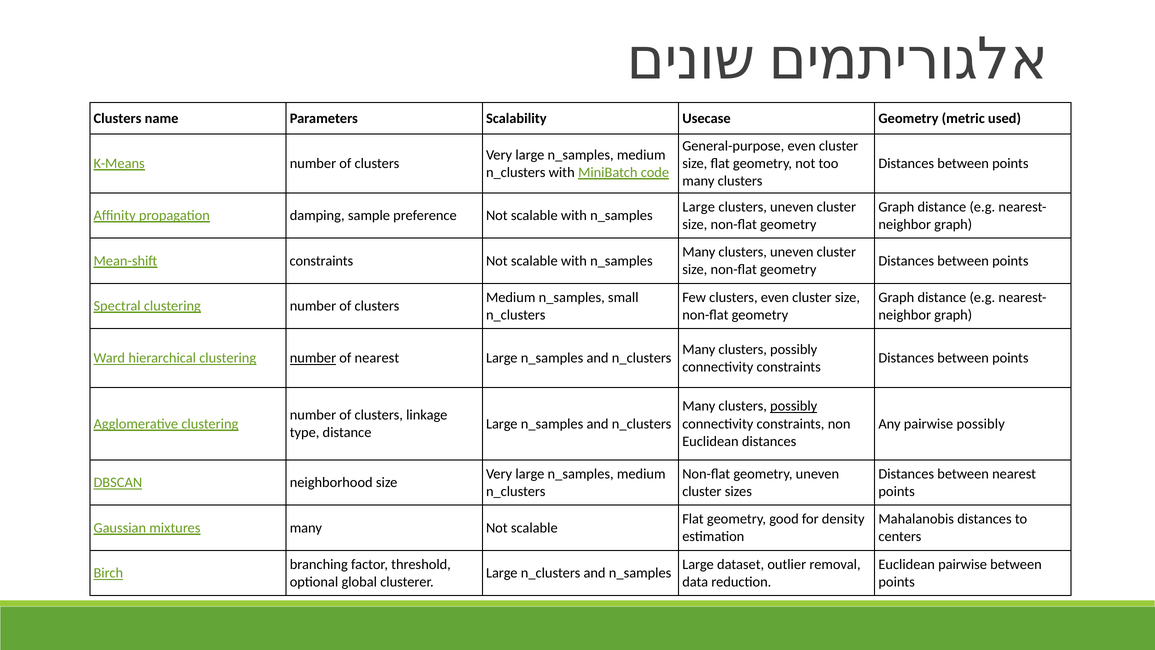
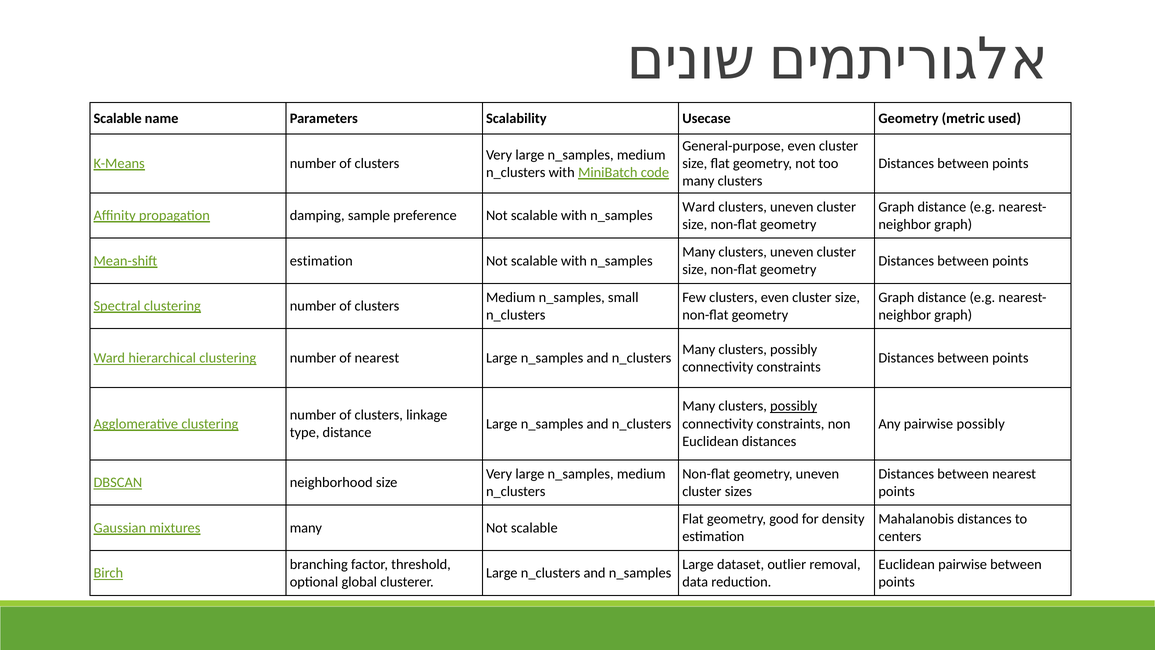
Clusters at (118, 118): Clusters -> Scalable
Large at (699, 207): Large -> Ward
Mean-shift constraints: constraints -> estimation
number at (313, 358) underline: present -> none
